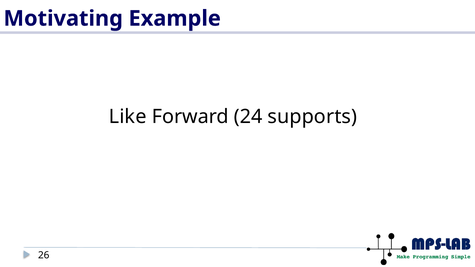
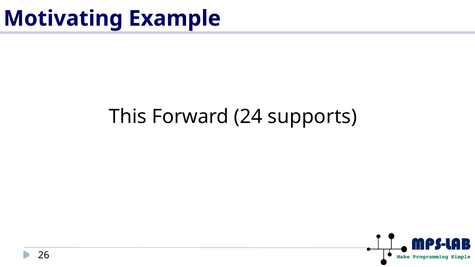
Like: Like -> This
